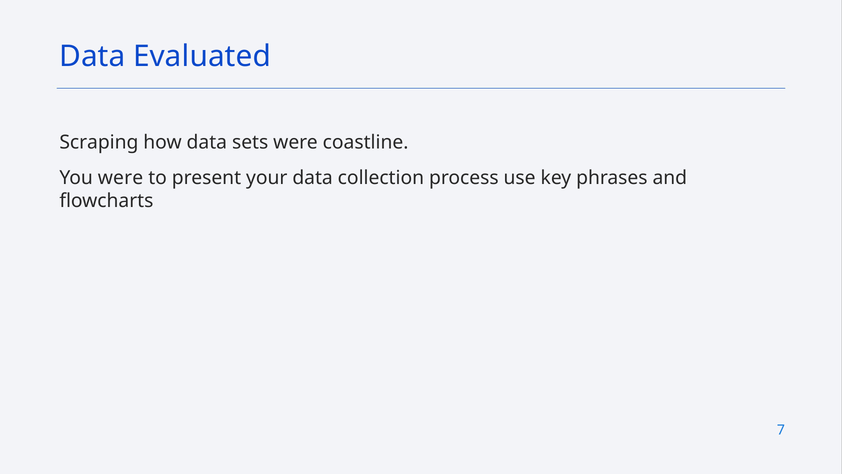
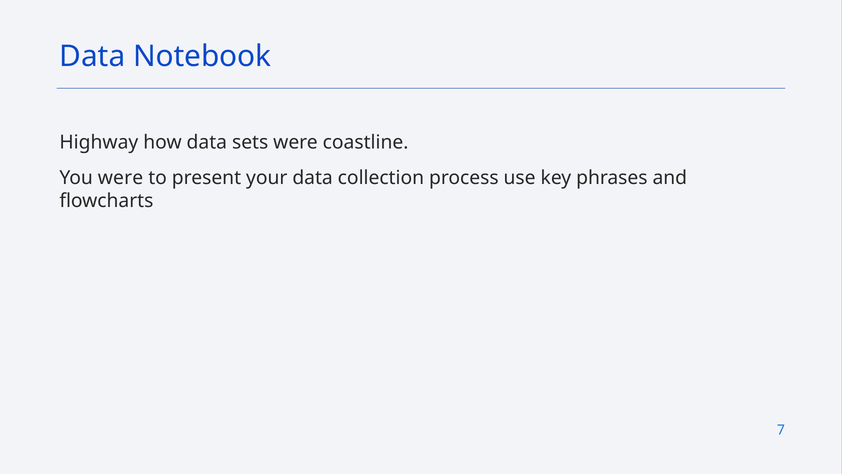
Evaluated: Evaluated -> Notebook
Scraping: Scraping -> Highway
